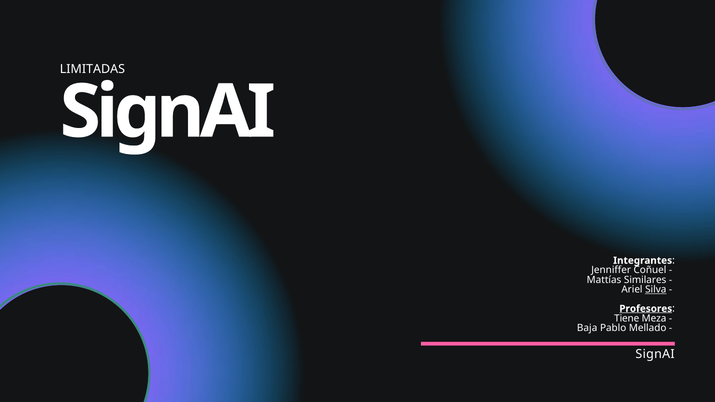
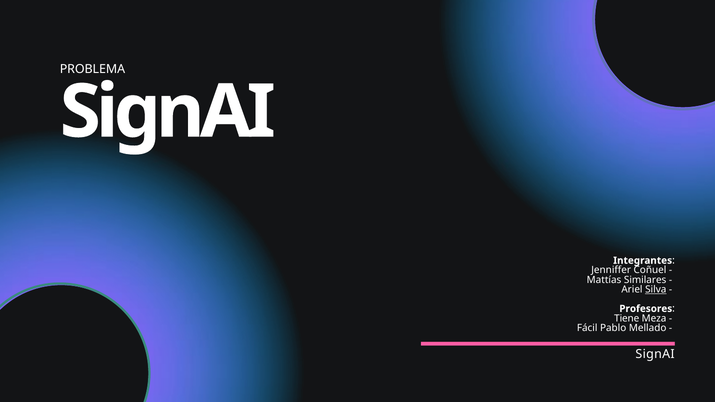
LIMITADAS: LIMITADAS -> PROBLEMA
Profesores underline: present -> none
Baja: Baja -> Fácil
